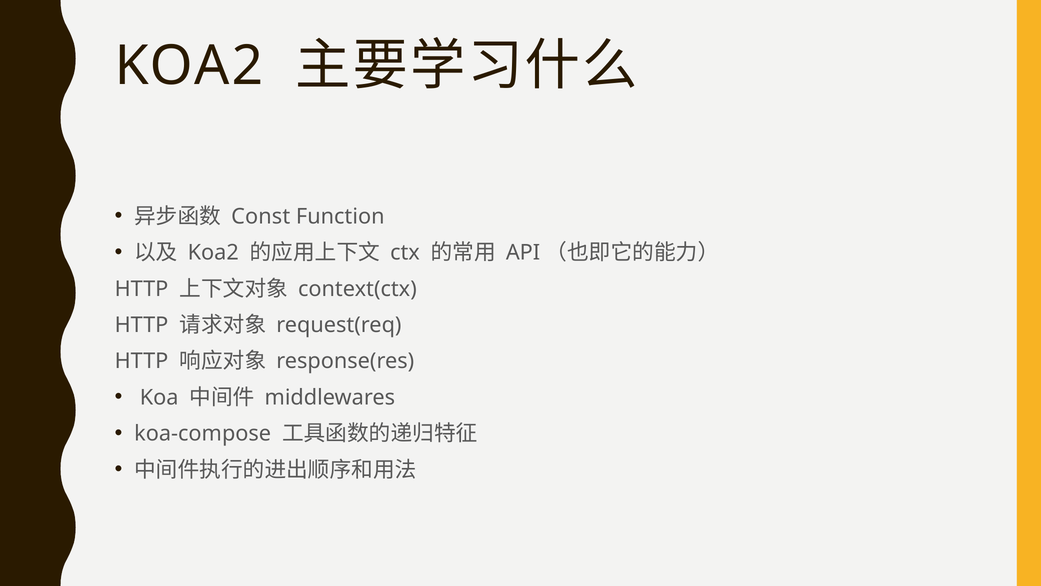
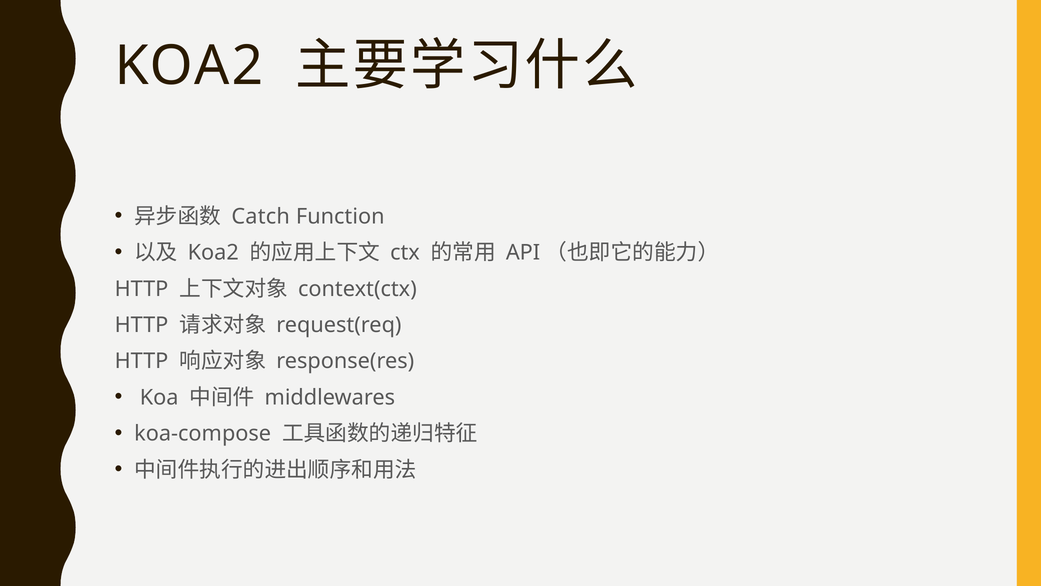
Const: Const -> Catch
